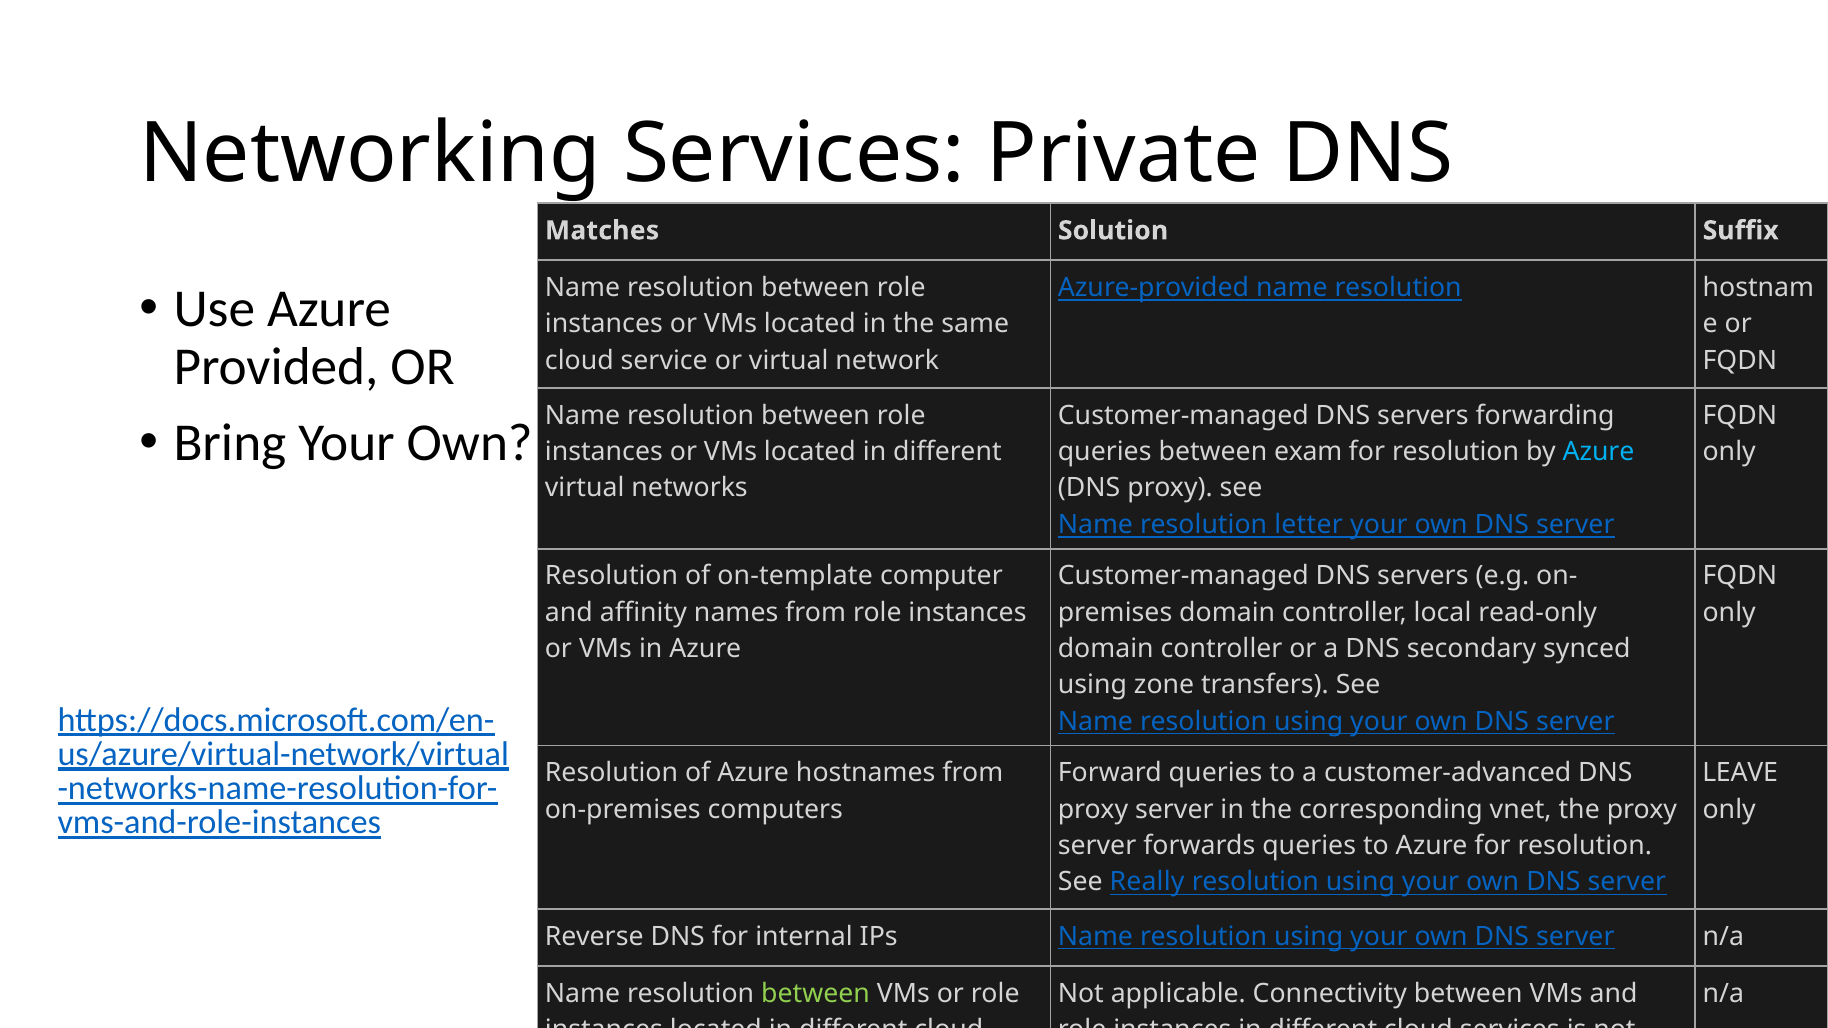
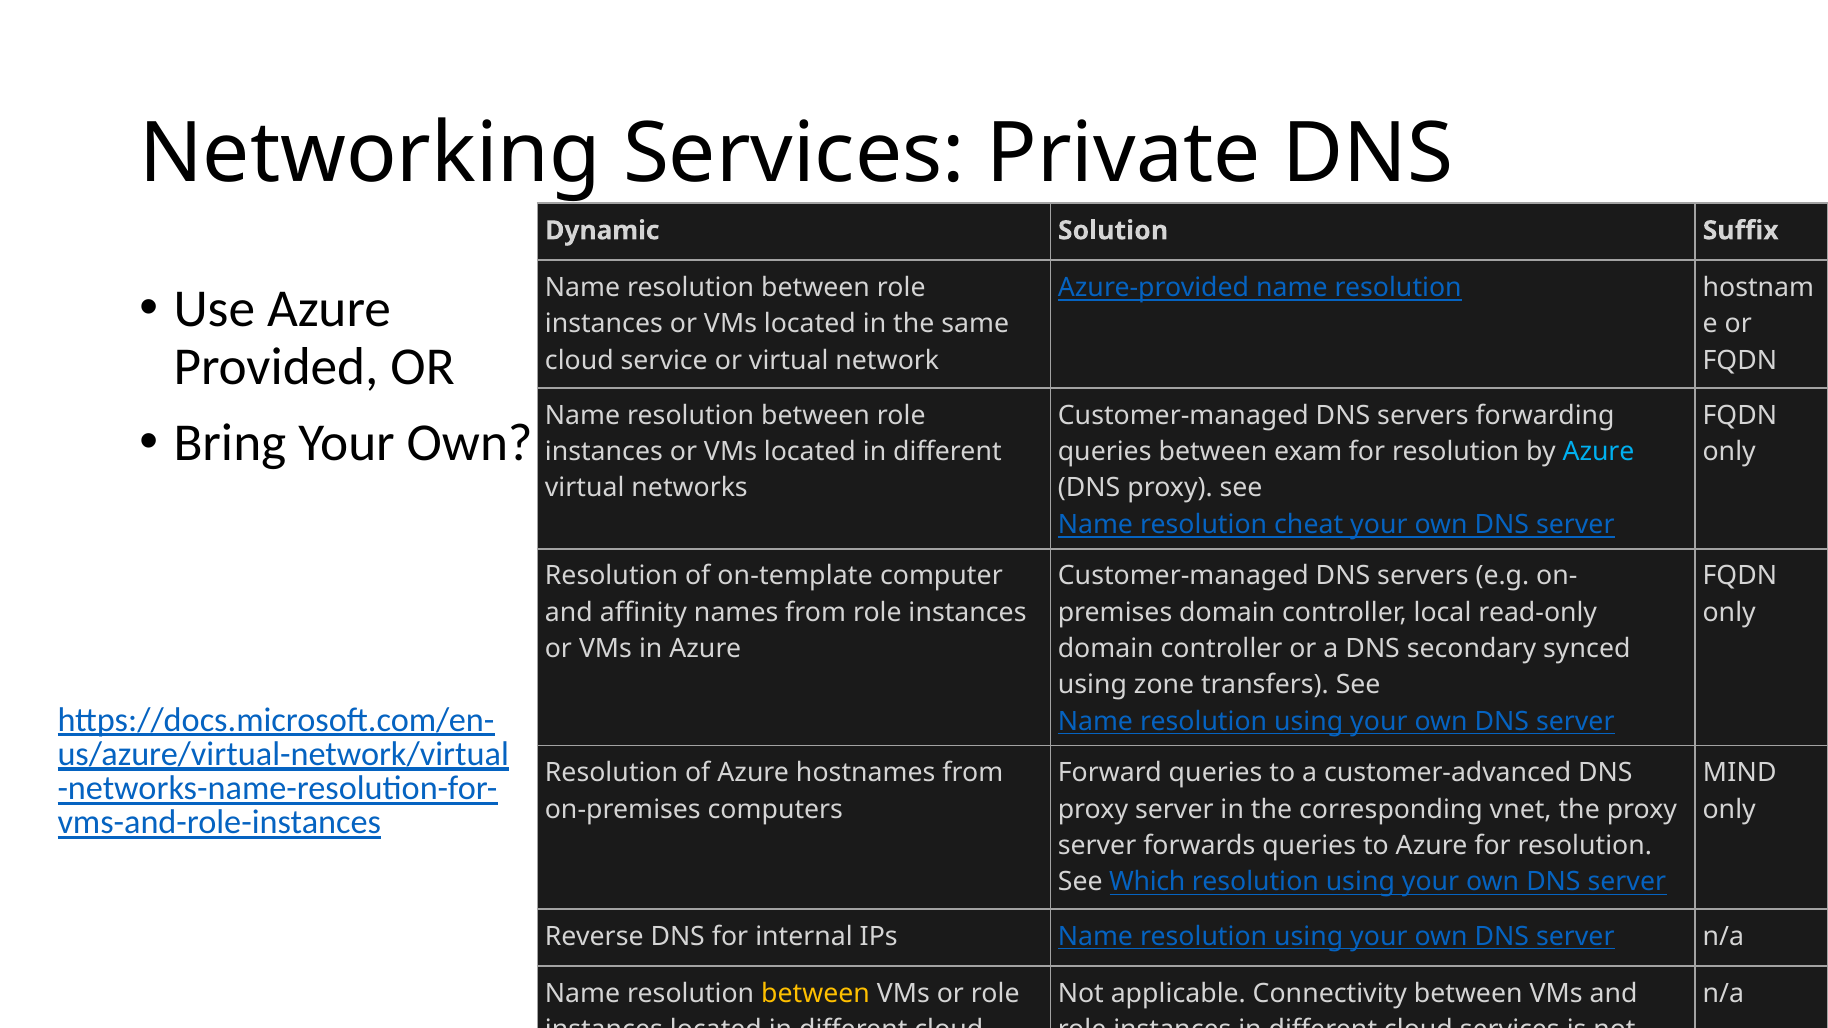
Matches: Matches -> Dynamic
letter: letter -> cheat
LEAVE: LEAVE -> MIND
Really: Really -> Which
between at (816, 994) colour: light green -> yellow
